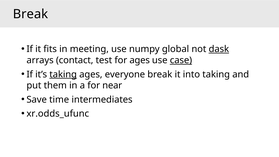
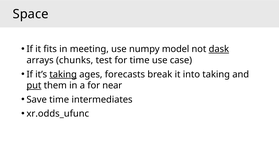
Break at (31, 14): Break -> Space
global: global -> model
contact: contact -> chunks
for ages: ages -> time
case underline: present -> none
everyone: everyone -> forecasts
put underline: none -> present
